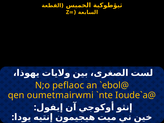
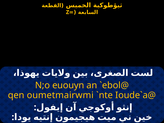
peflaoc: peflaoc -> euouyn
